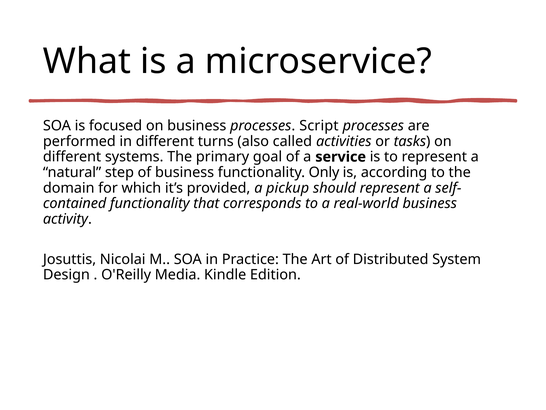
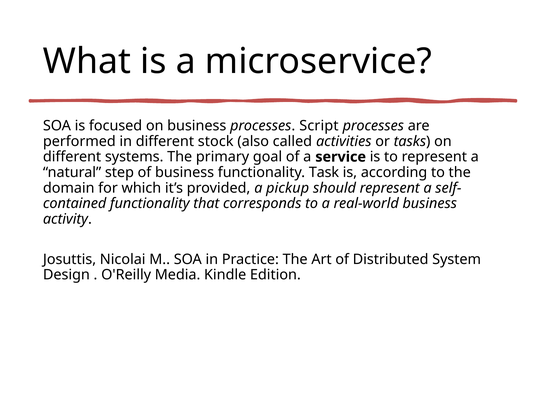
turns: turns -> stock
Only: Only -> Task
